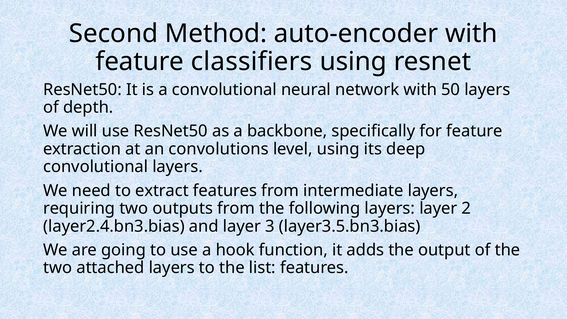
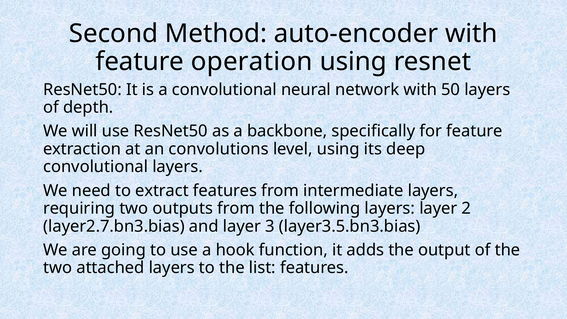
classifiers: classifiers -> operation
layer2.4.bn3.bias: layer2.4.bn3.bias -> layer2.7.bn3.bias
